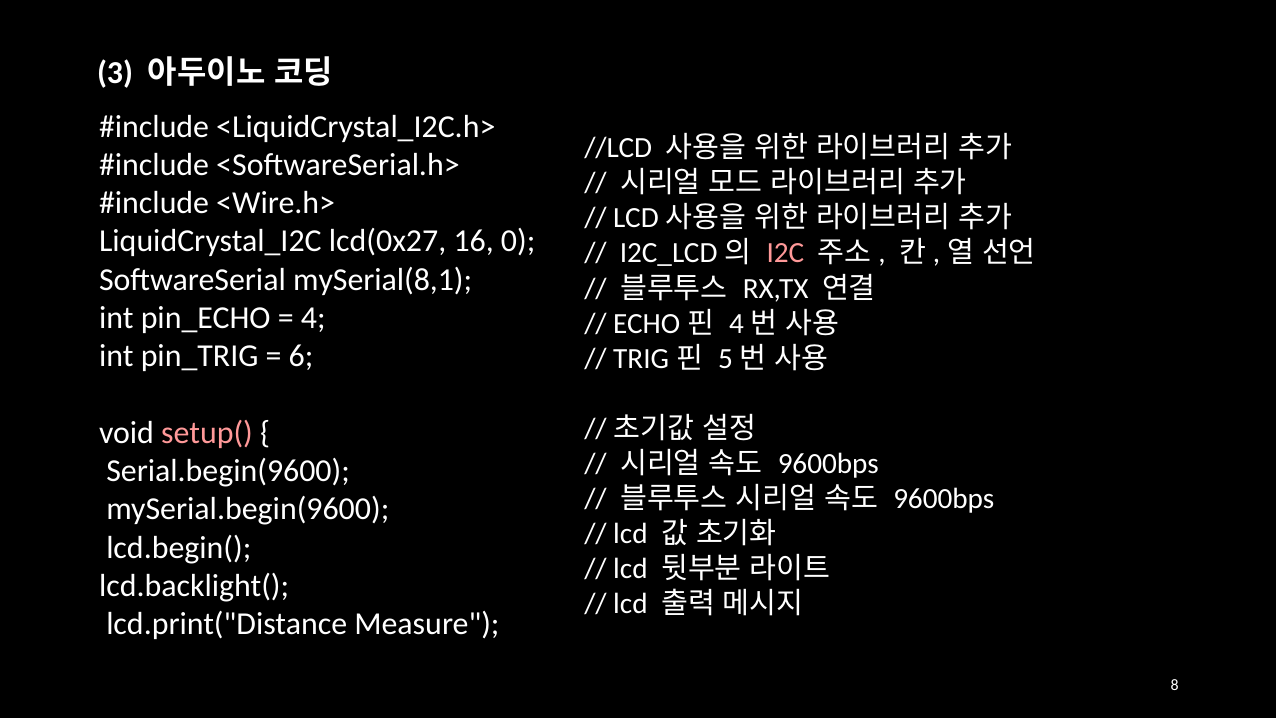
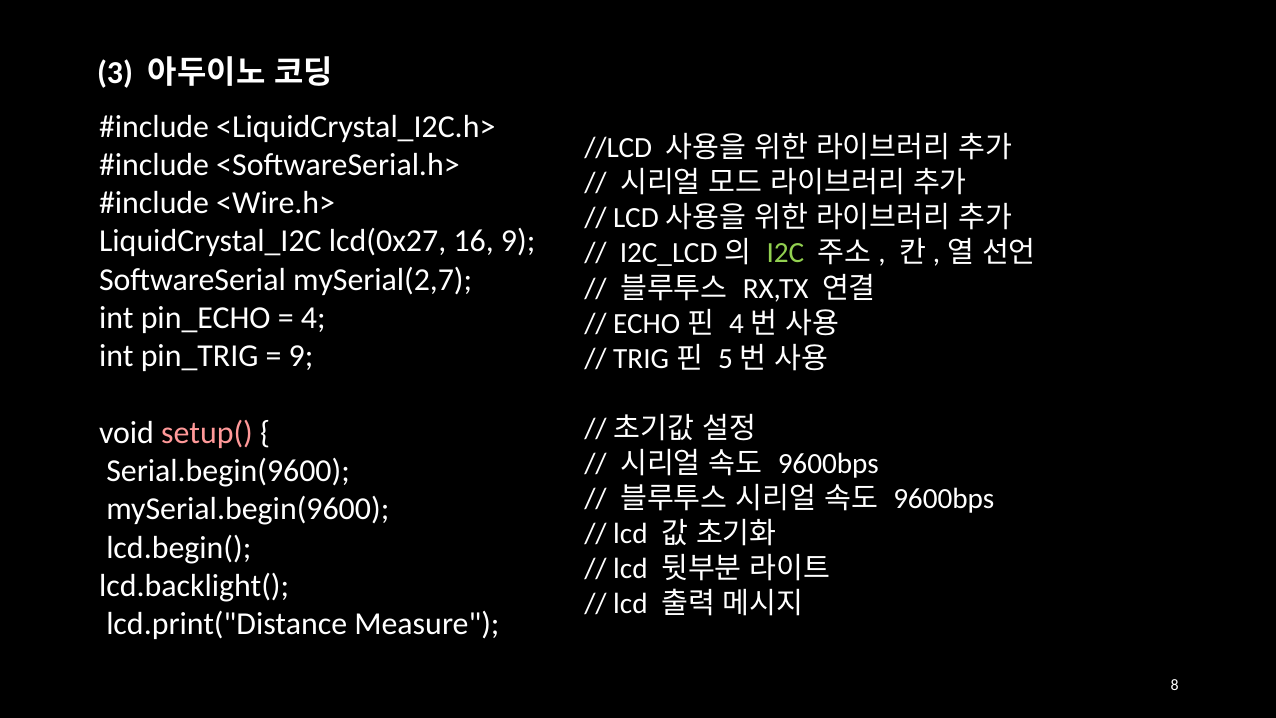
16 0: 0 -> 9
I2C colour: pink -> light green
mySerial(8,1: mySerial(8,1 -> mySerial(2,7
6 at (301, 356): 6 -> 9
